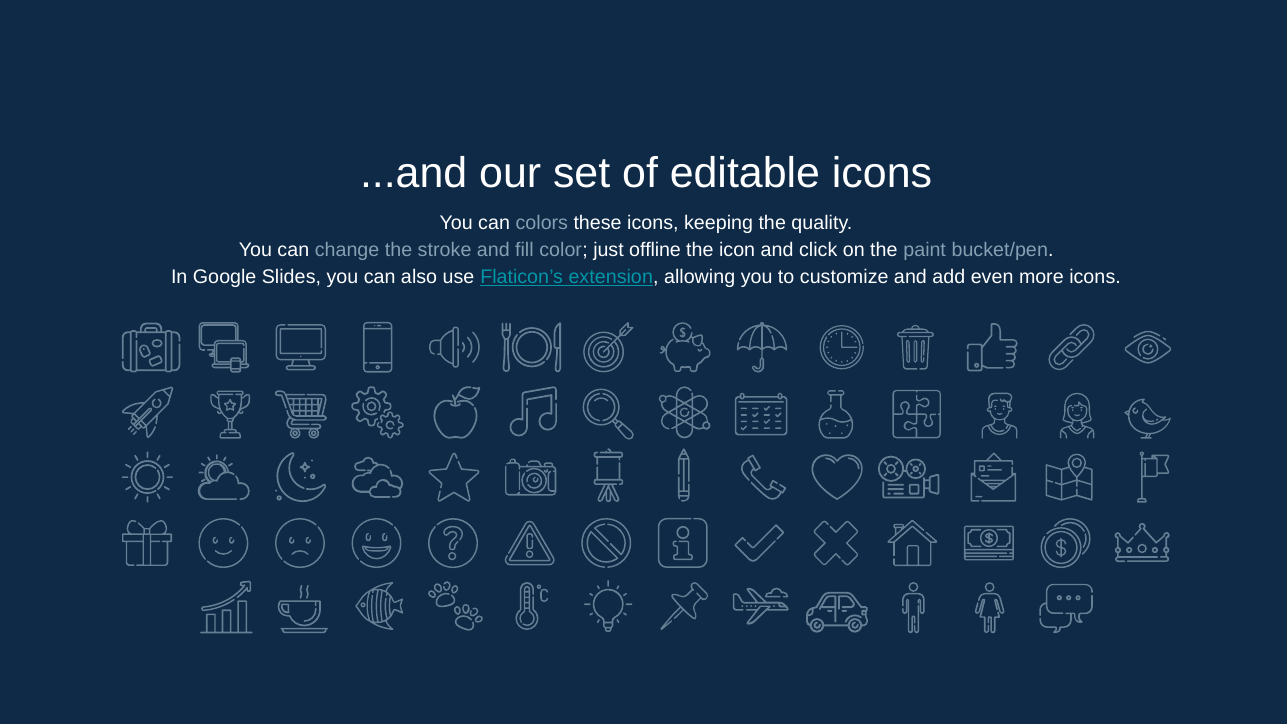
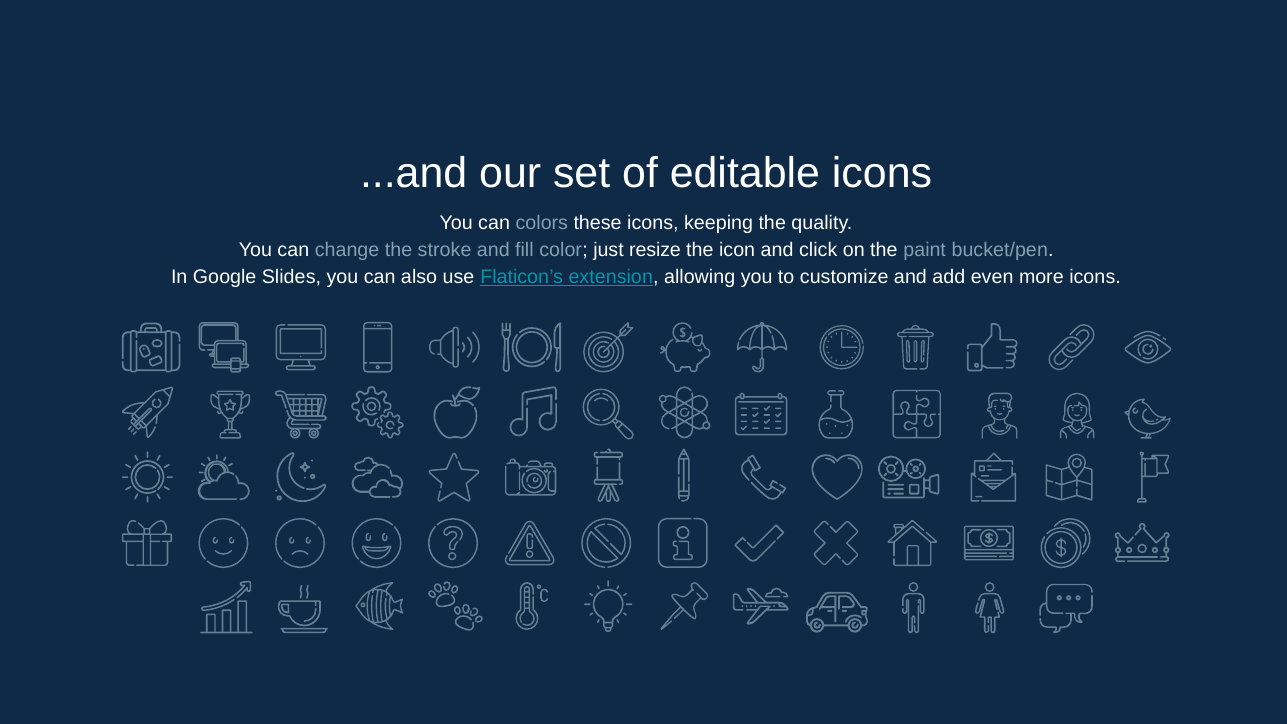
offline: offline -> resize
